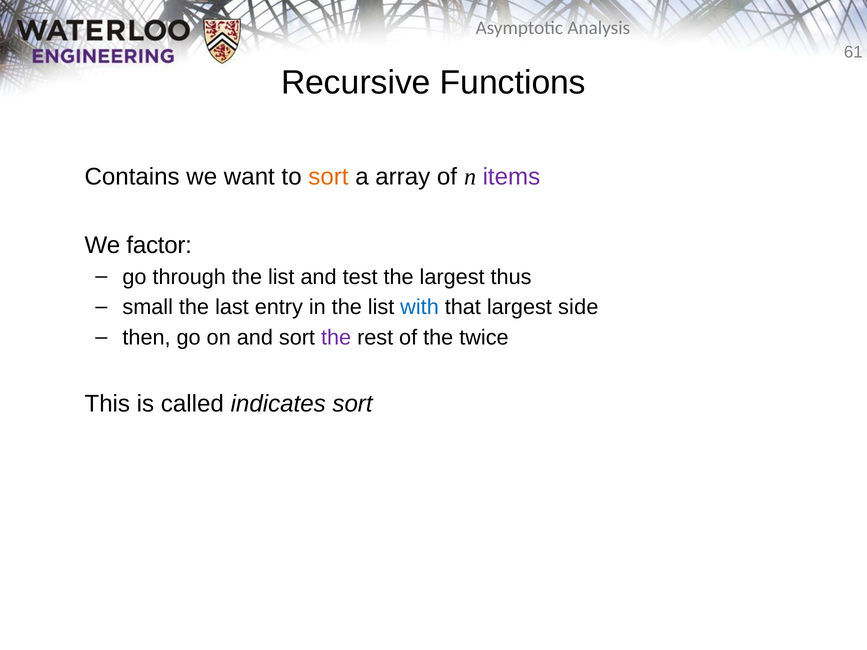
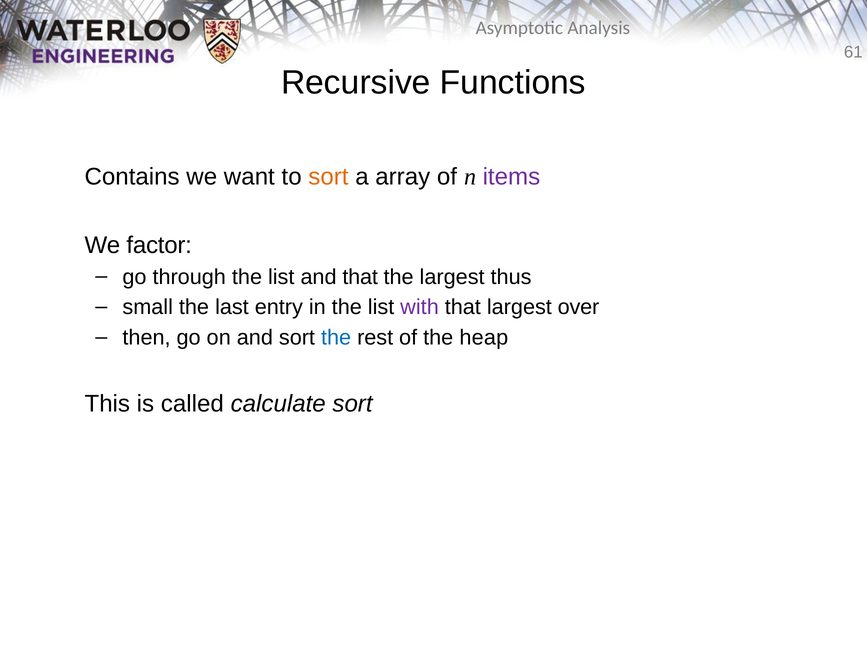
and test: test -> that
with colour: blue -> purple
side: side -> over
the at (336, 338) colour: purple -> blue
twice: twice -> heap
indicates: indicates -> calculate
